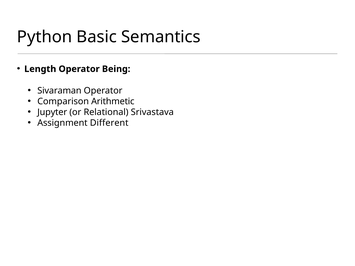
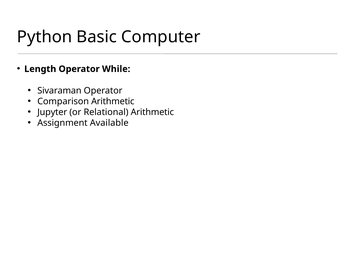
Semantics: Semantics -> Computer
Being: Being -> While
Relational Srivastava: Srivastava -> Arithmetic
Different: Different -> Available
